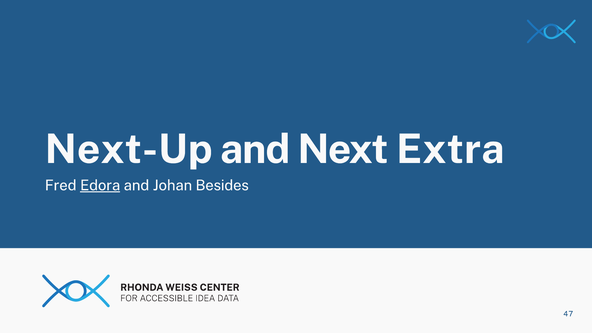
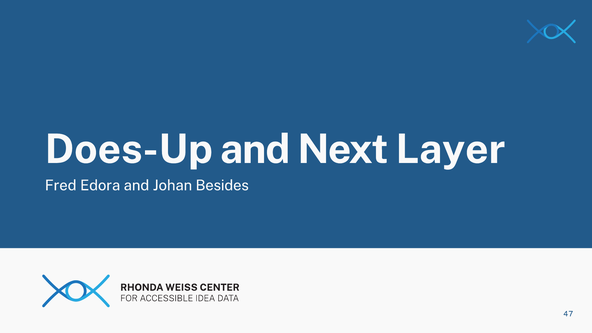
Next-Up: Next-Up -> Does-Up
Extra: Extra -> Layer
Edora underline: present -> none
